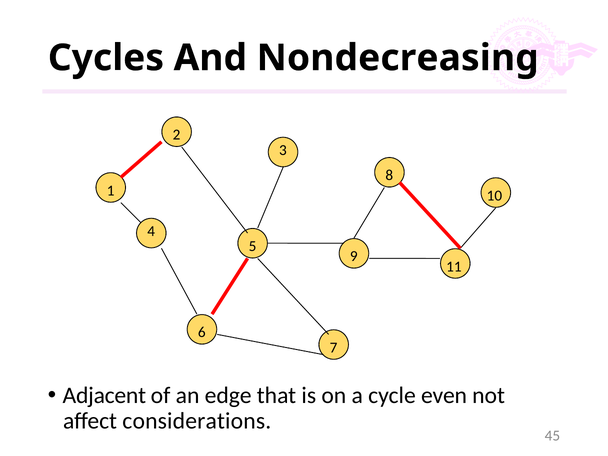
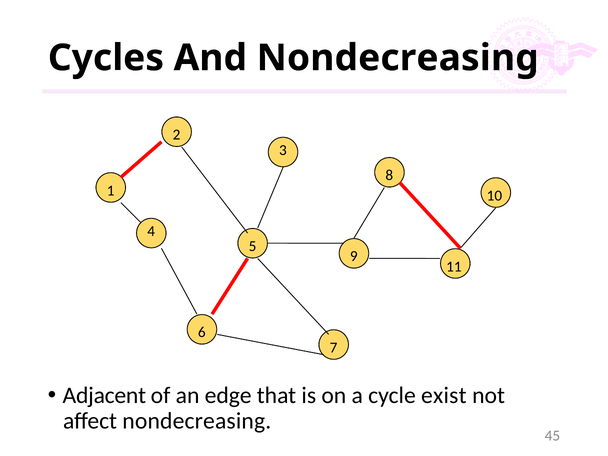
even: even -> exist
affect considerations: considerations -> nondecreasing
